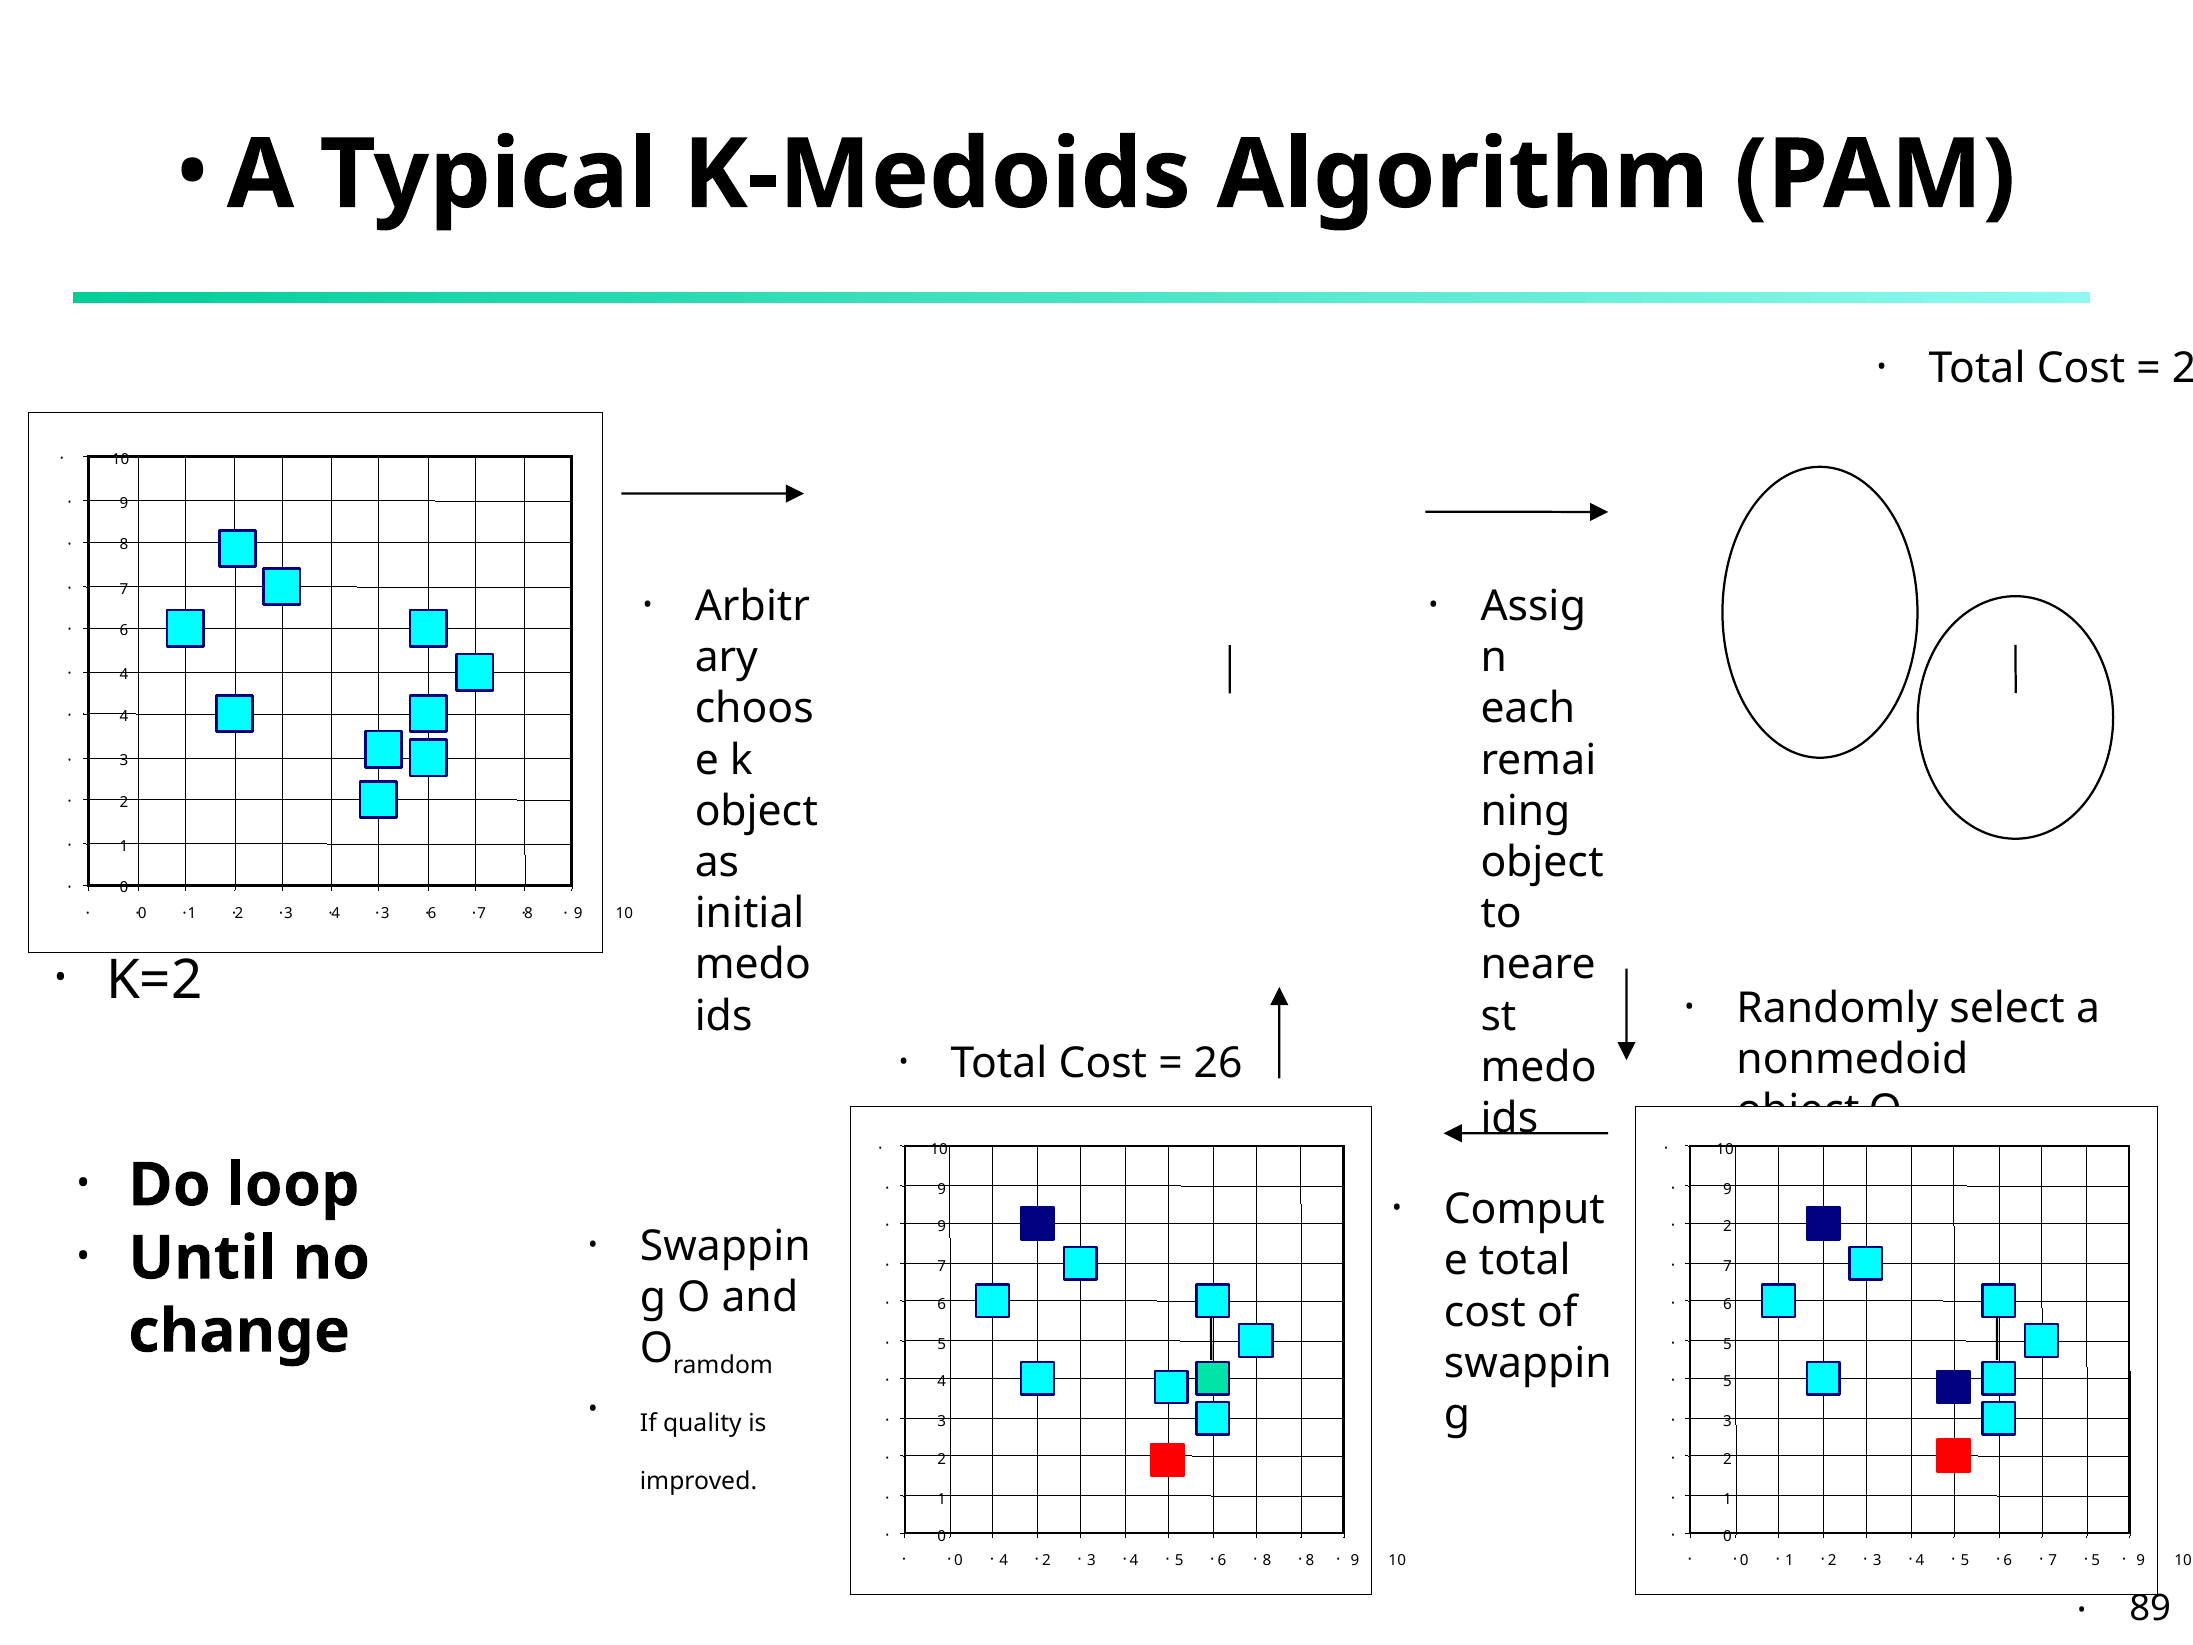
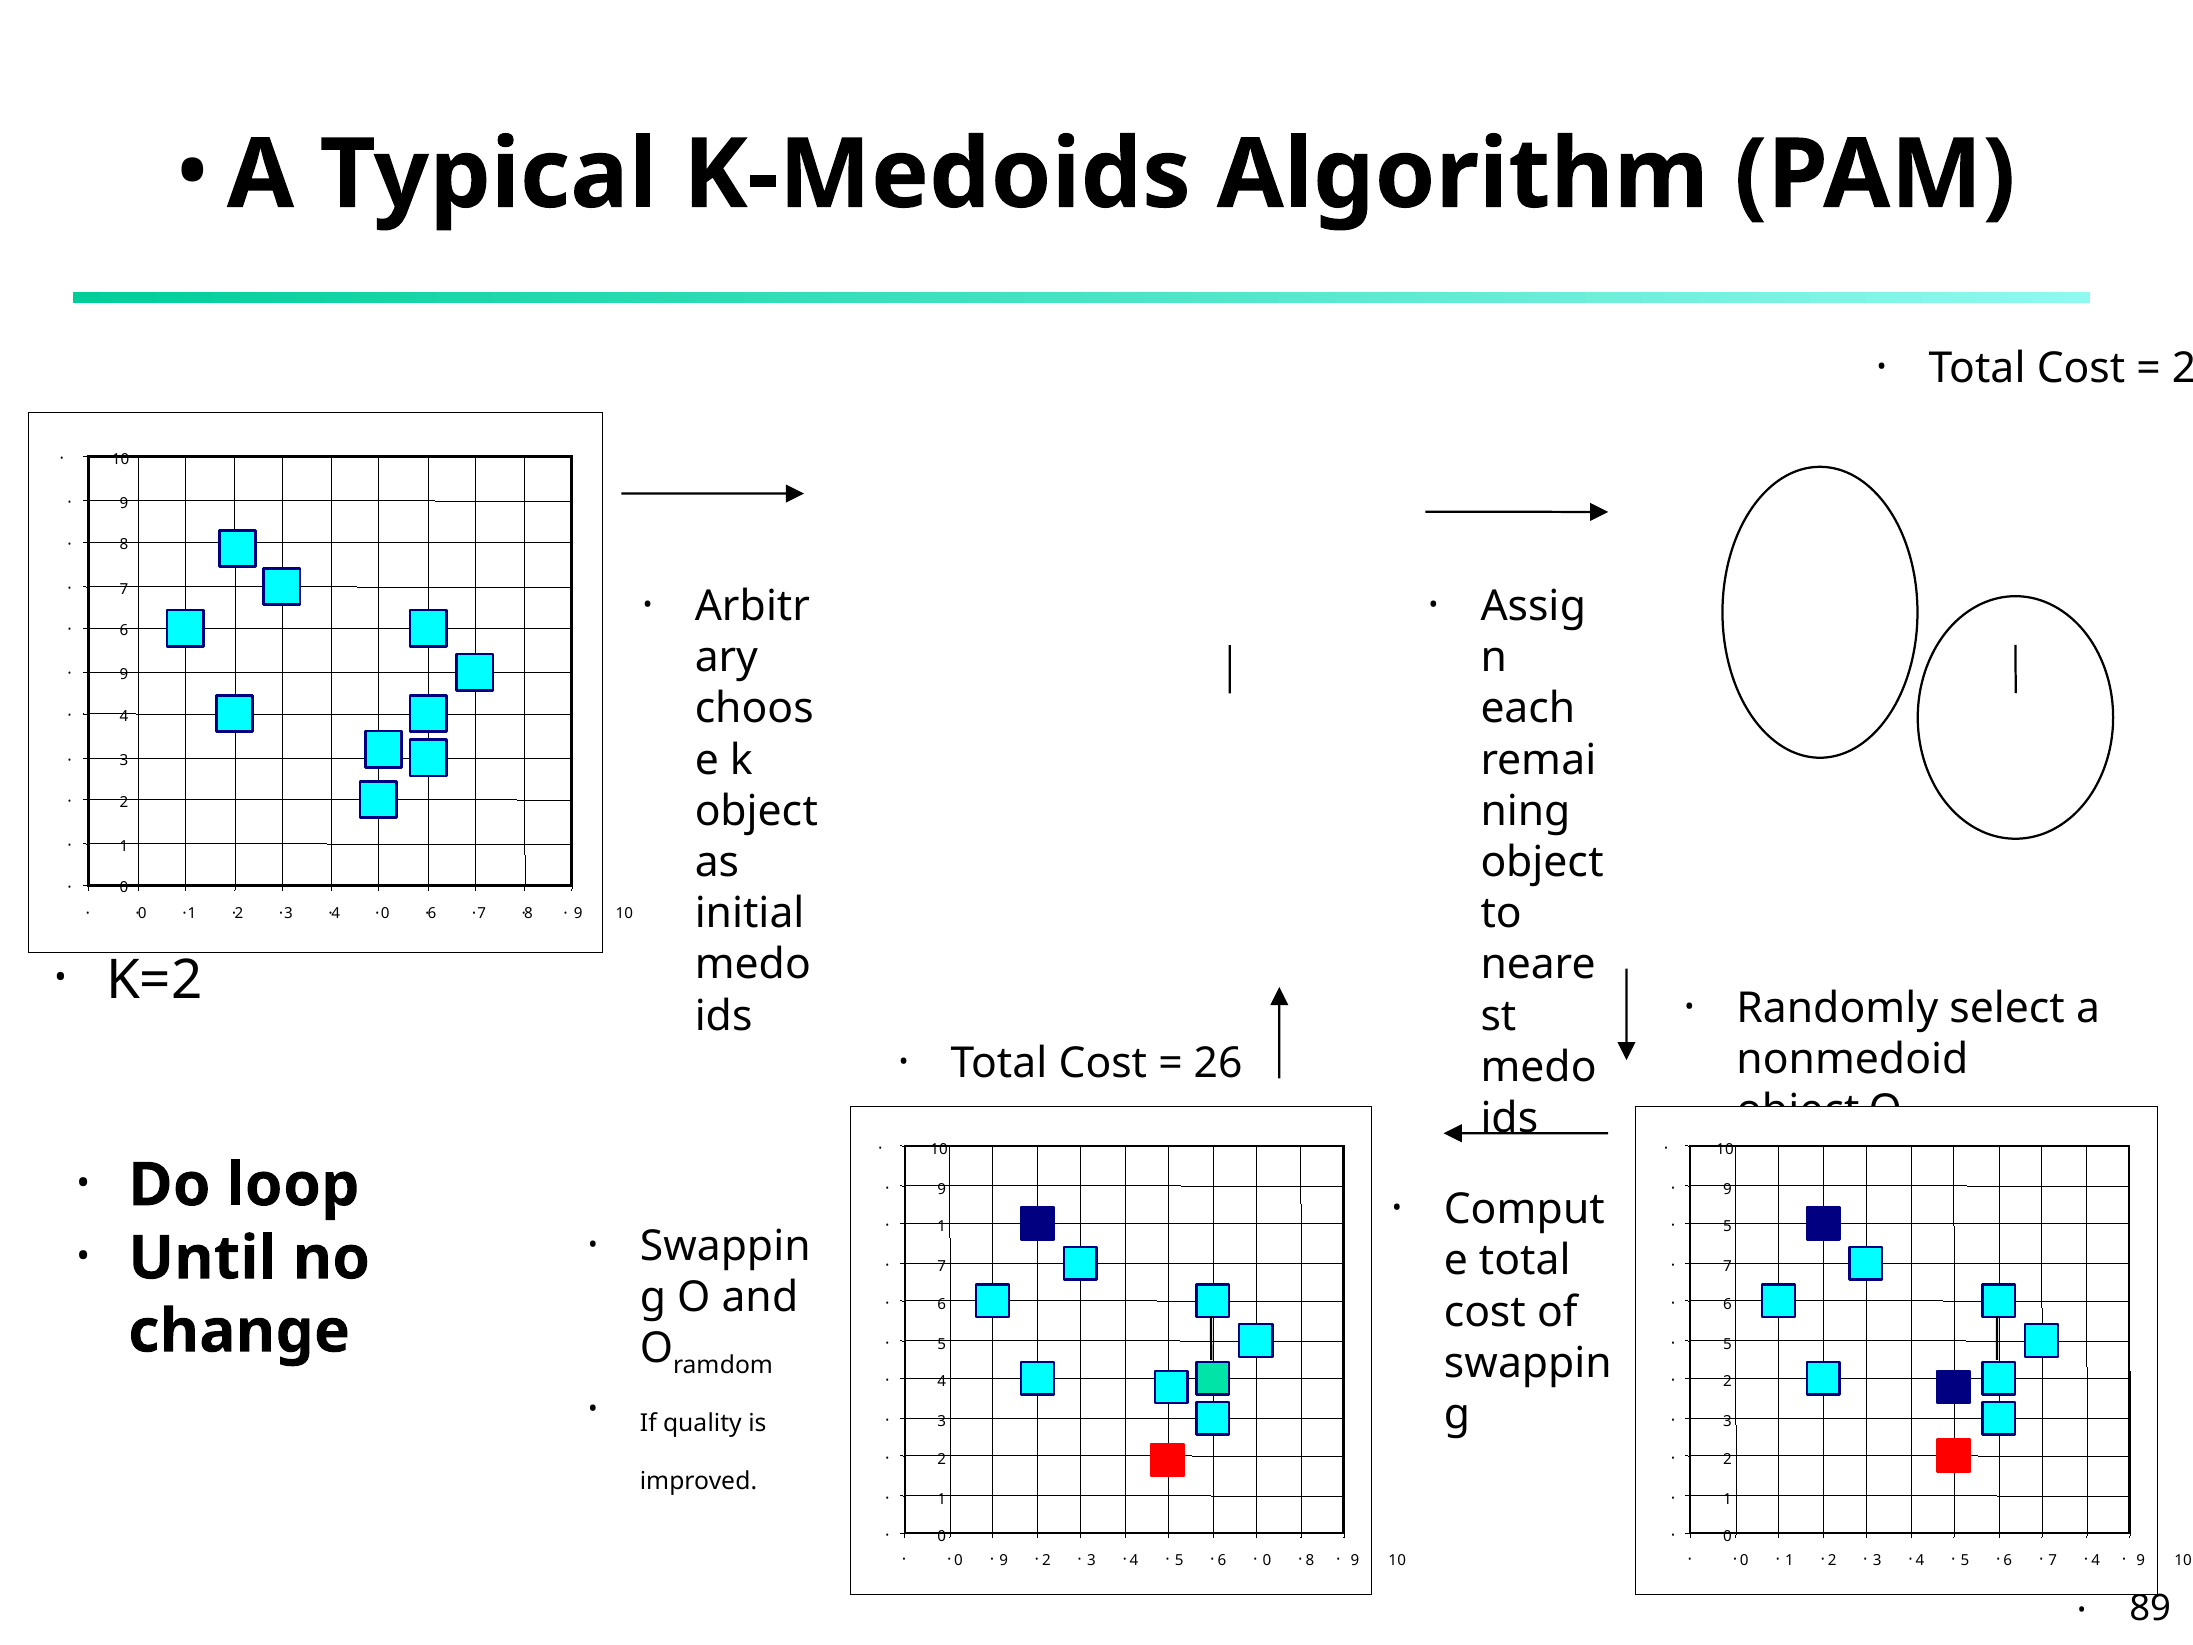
4 at (124, 675): 4 -> 9
3 at (385, 914): 3 -> 0
9 at (942, 1226): 9 -> 1
2 at (1728, 1226): 2 -> 5
5 at (1728, 1381): 5 -> 2
4 at (1004, 1560): 4 -> 9
8 at (1267, 1560): 8 -> 0
5 at (2096, 1560): 5 -> 4
